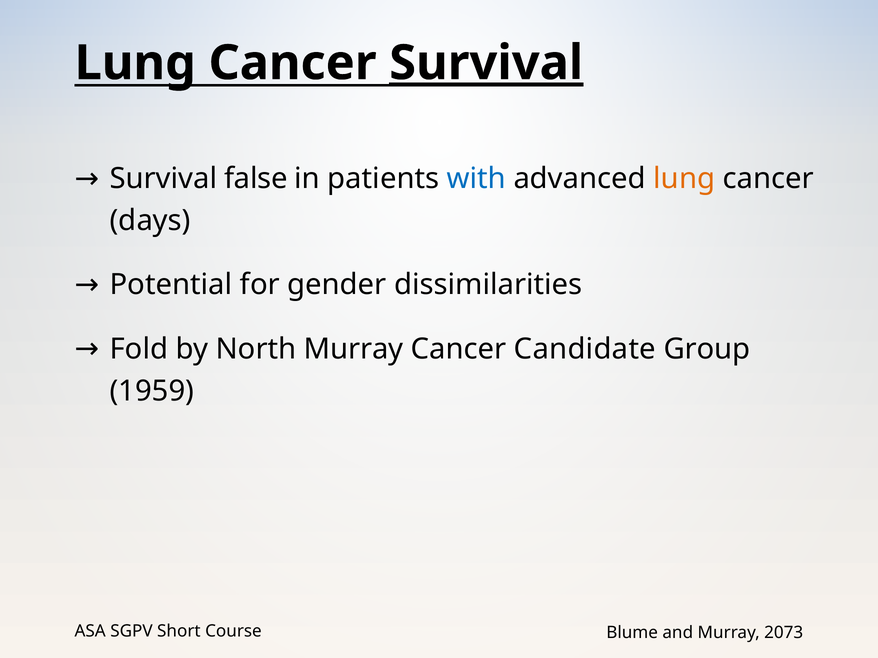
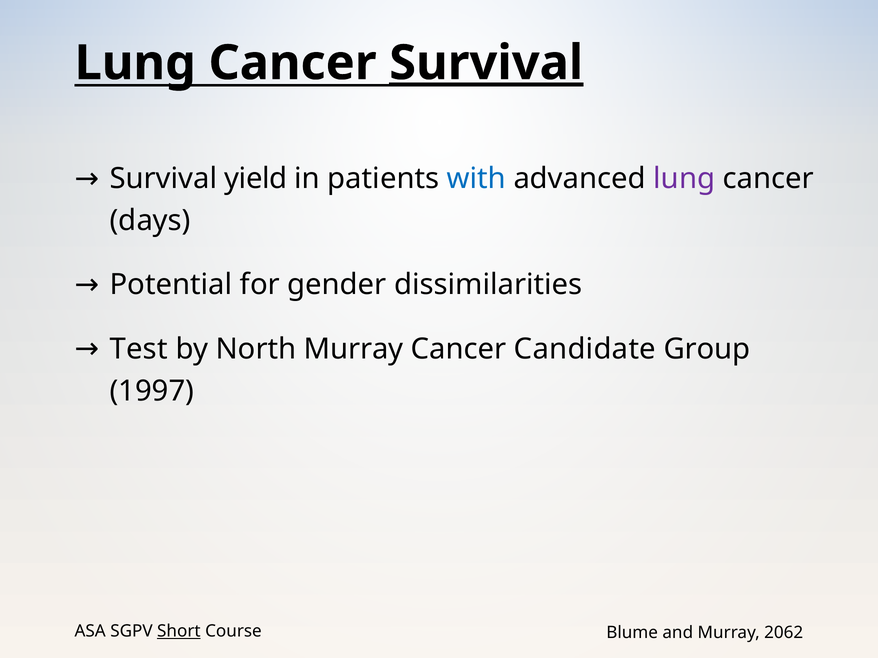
false: false -> yield
lung at (684, 179) colour: orange -> purple
Fold: Fold -> Test
1959: 1959 -> 1997
Short underline: none -> present
2073: 2073 -> 2062
